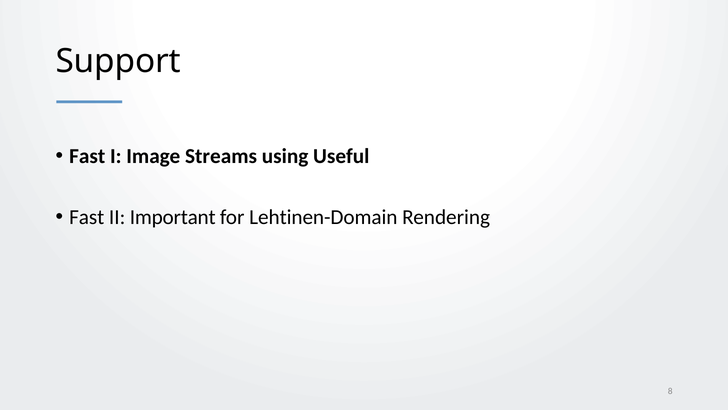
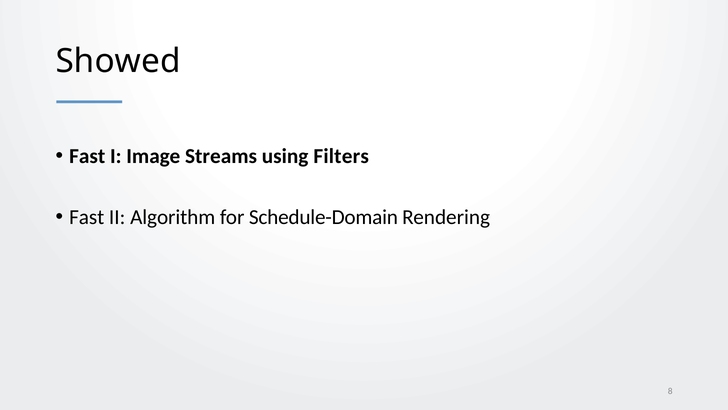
Support: Support -> Showed
Useful: Useful -> Filters
Important: Important -> Algorithm
Lehtinen-Domain: Lehtinen-Domain -> Schedule-Domain
